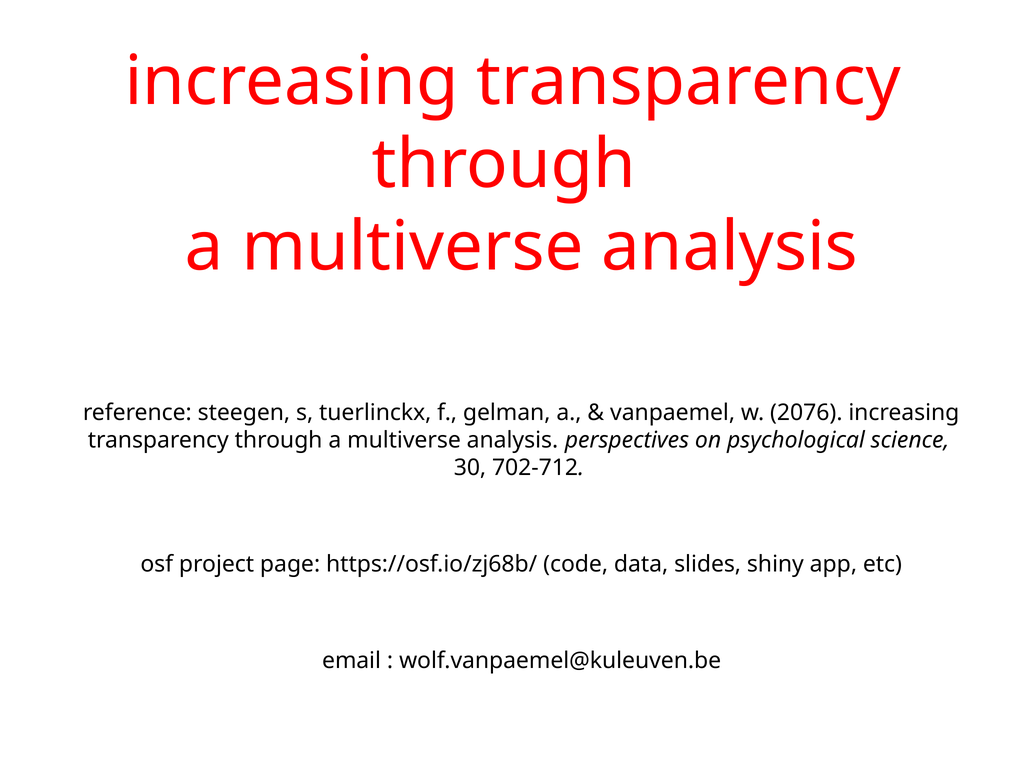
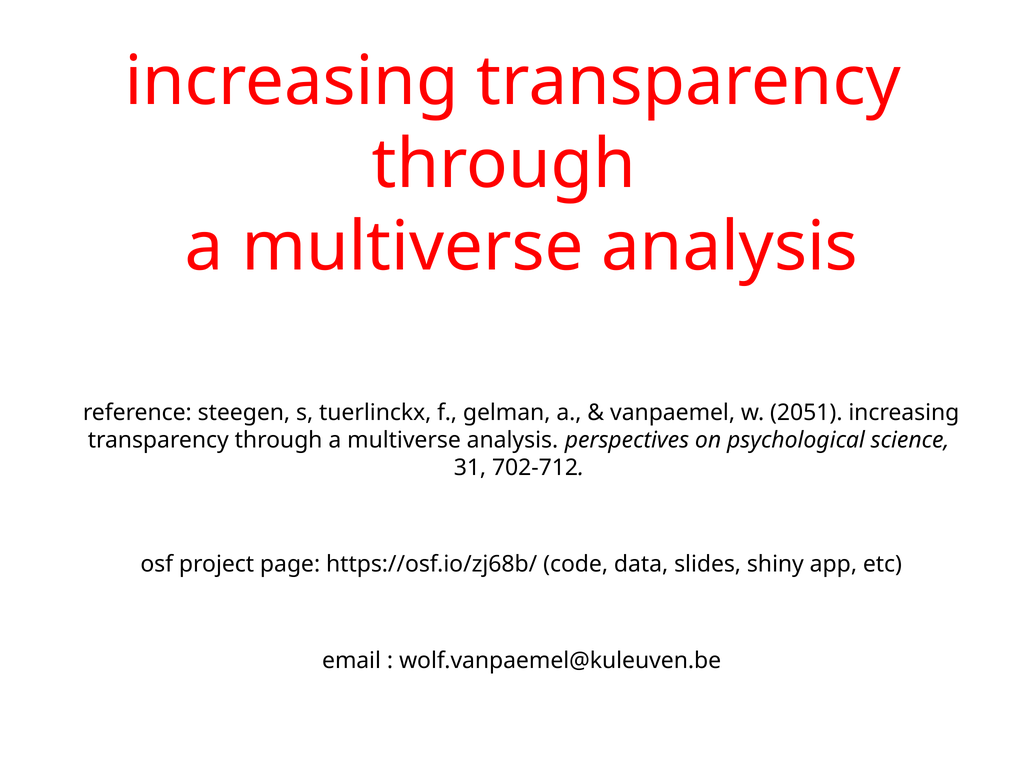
2076: 2076 -> 2051
30: 30 -> 31
